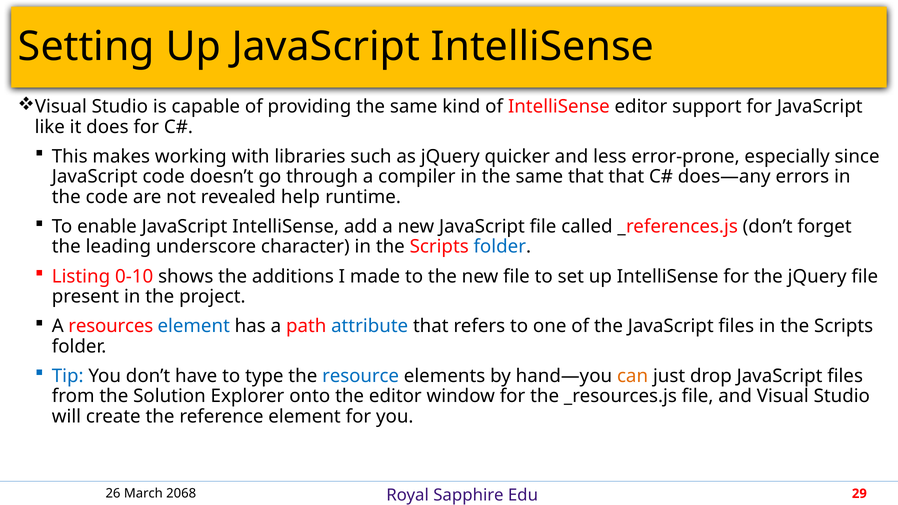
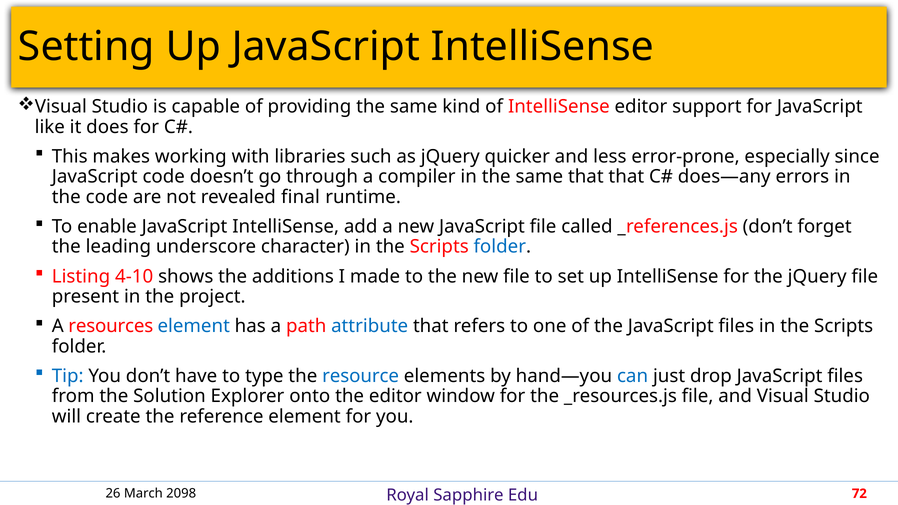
help: help -> final
0-10: 0-10 -> 4-10
can colour: orange -> blue
2068: 2068 -> 2098
29: 29 -> 72
